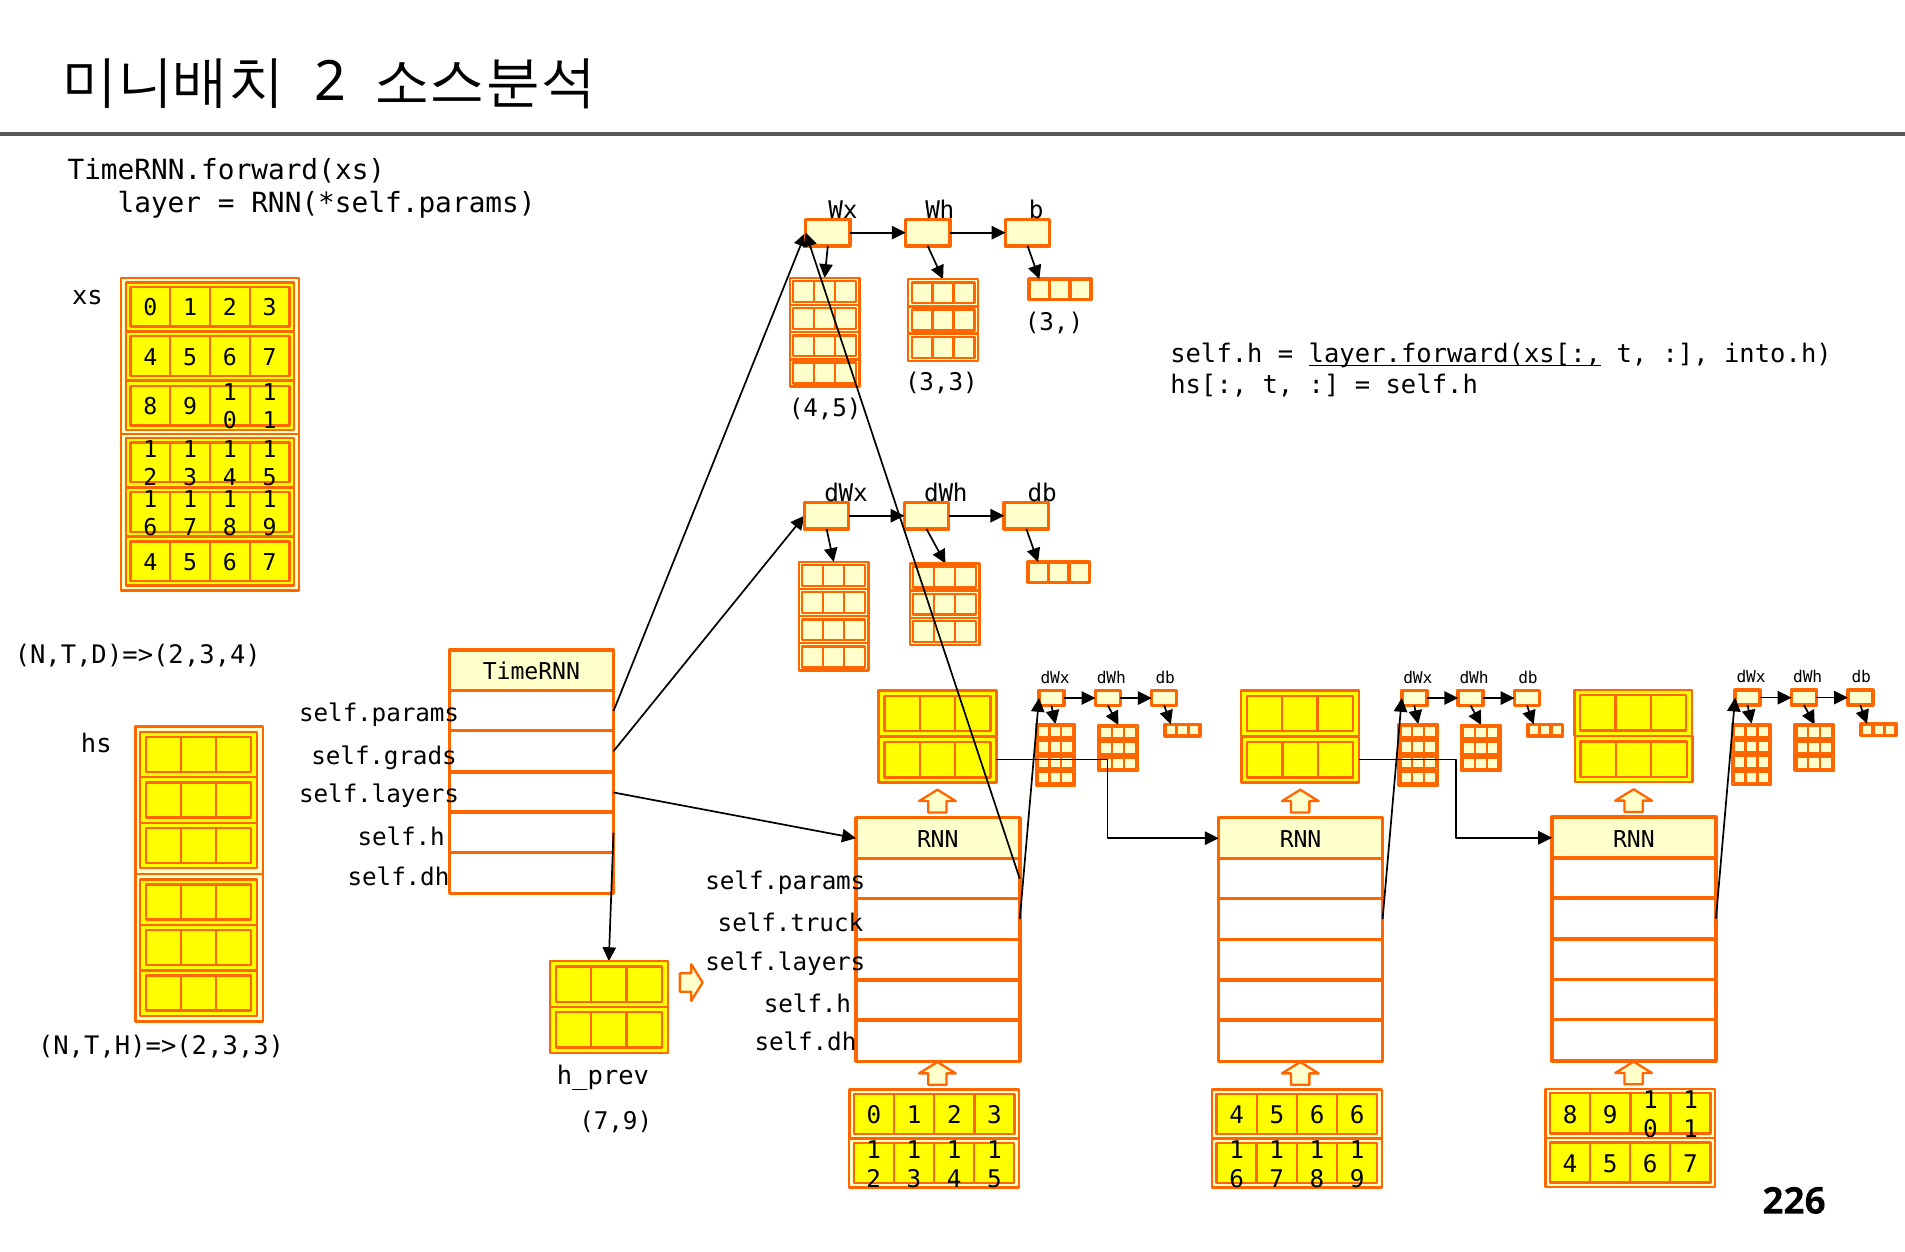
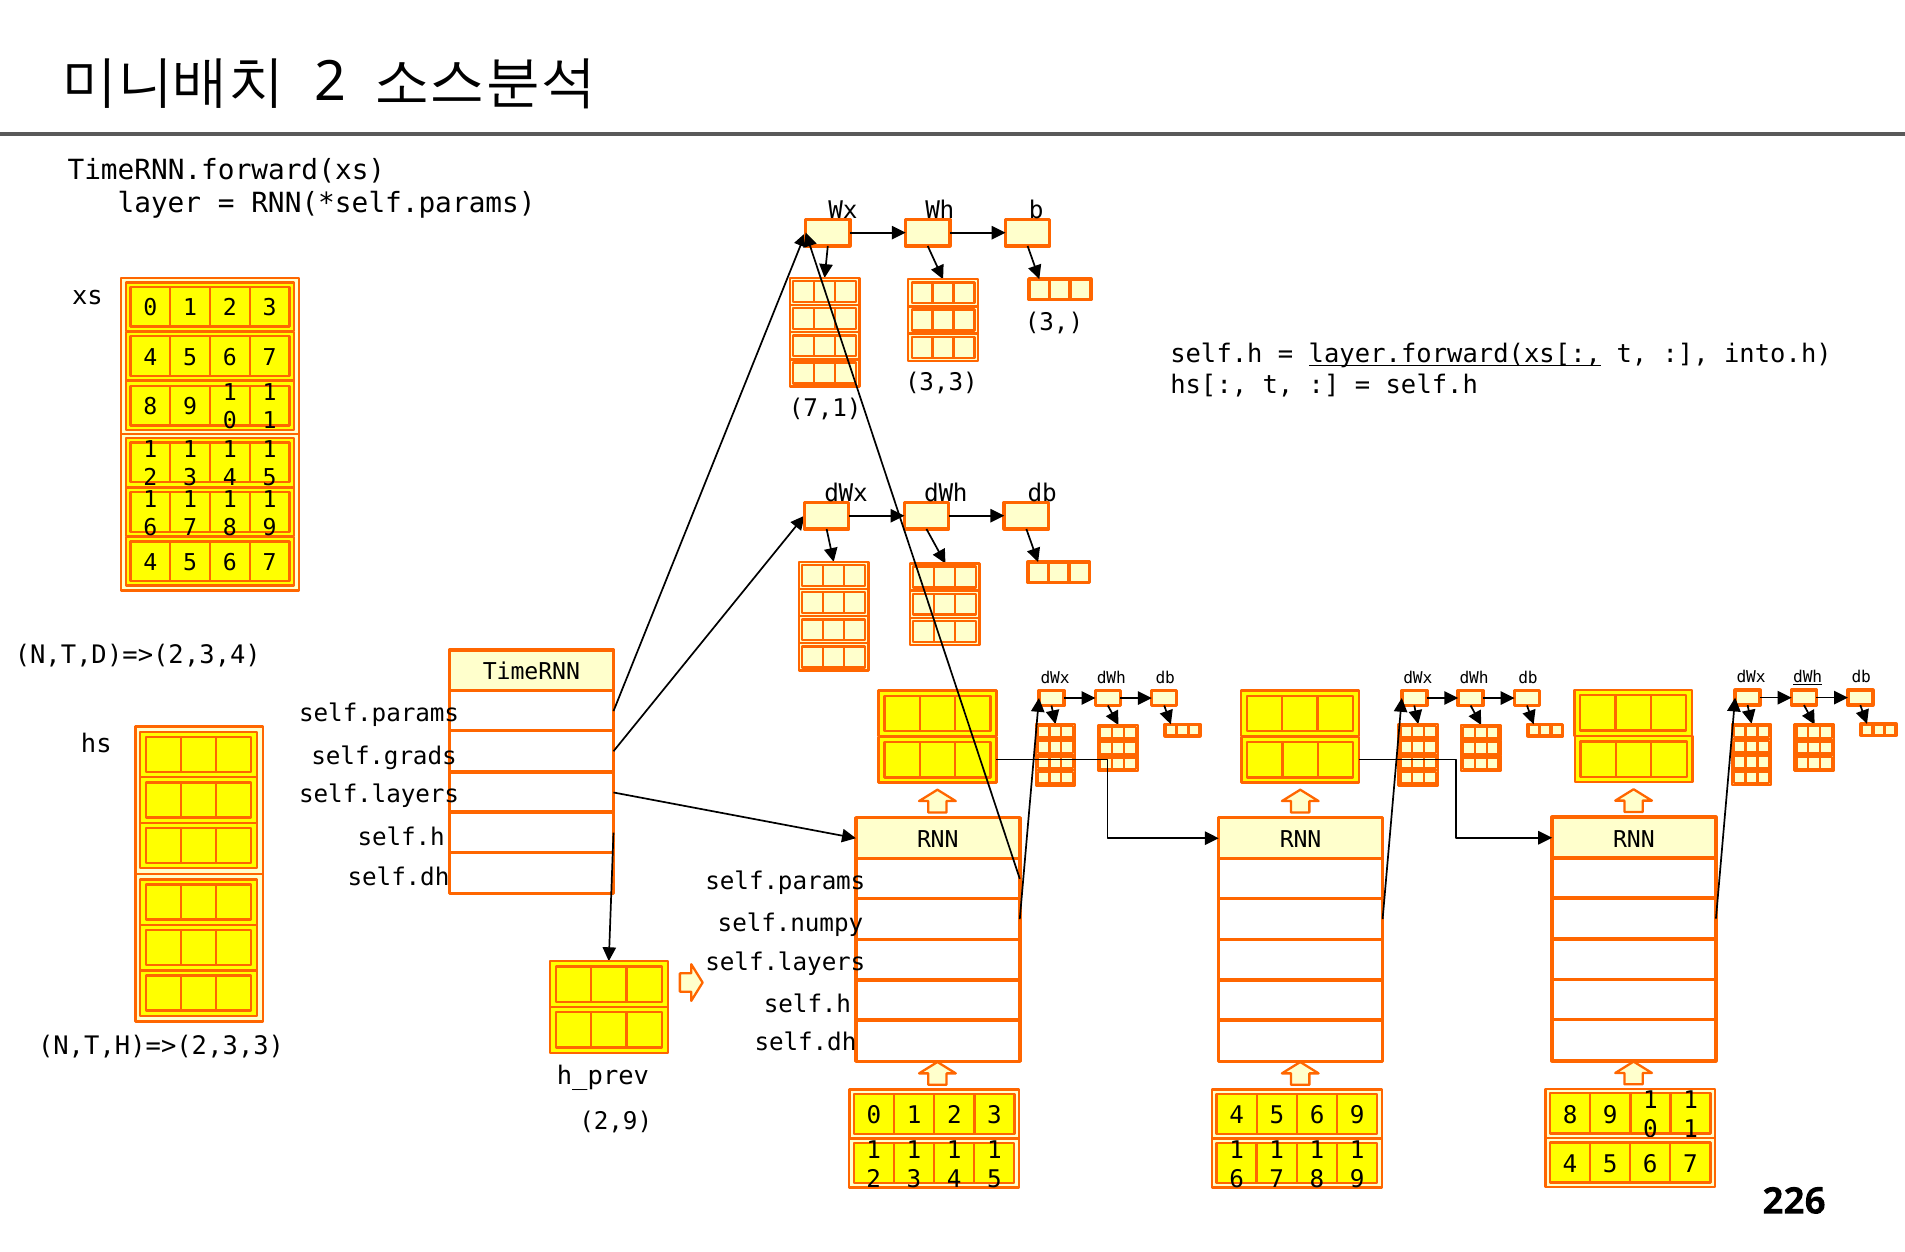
4,5: 4,5 -> 7,1
dWh at (1808, 677) underline: none -> present
self.truck: self.truck -> self.numpy
6 6: 6 -> 9
7,9: 7,9 -> 2,9
